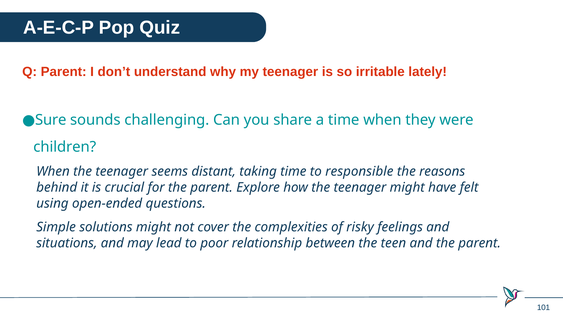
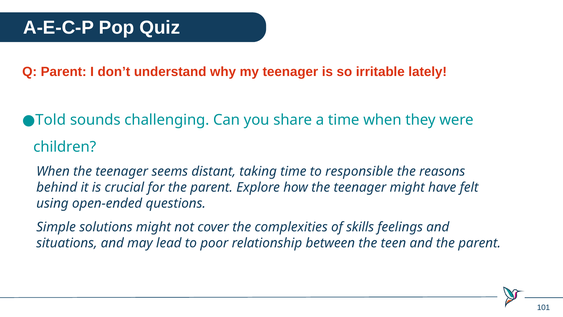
Sure: Sure -> Told
risky: risky -> skills
